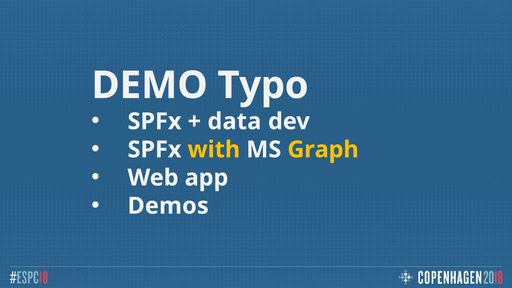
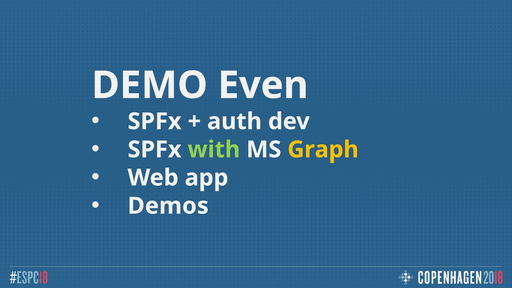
Typo: Typo -> Even
data: data -> auth
with colour: yellow -> light green
